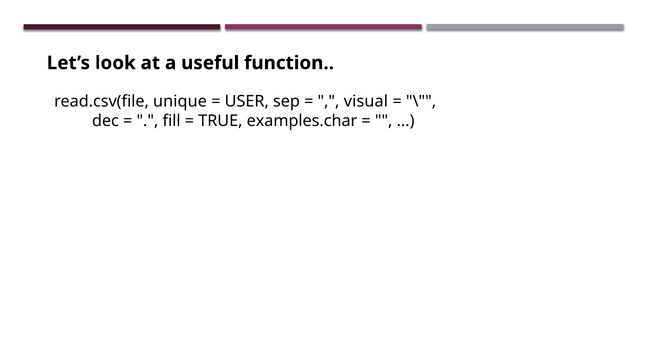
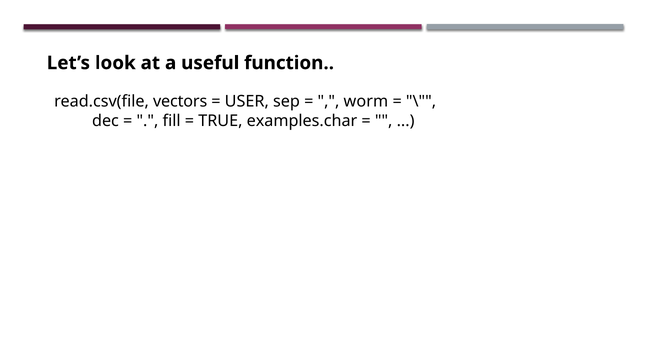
unique: unique -> vectors
visual: visual -> worm
